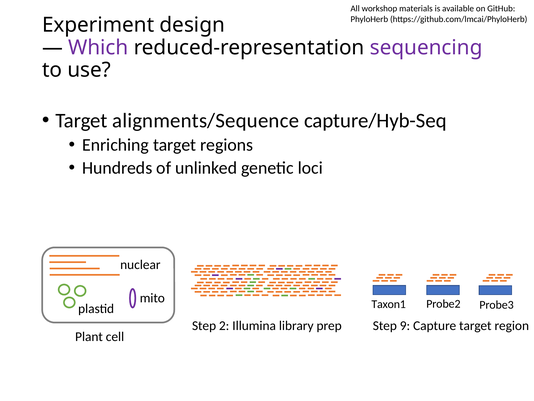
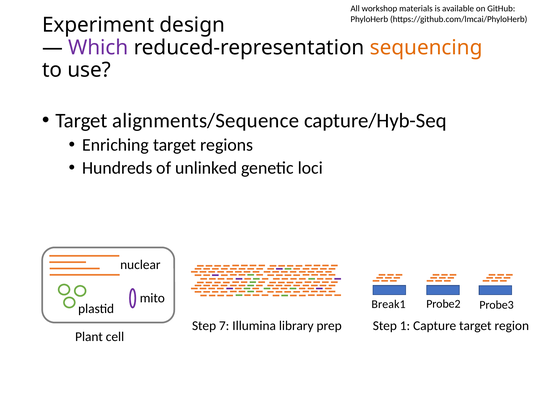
sequencing colour: purple -> orange
Taxon1: Taxon1 -> Break1
2: 2 -> 7
9: 9 -> 1
